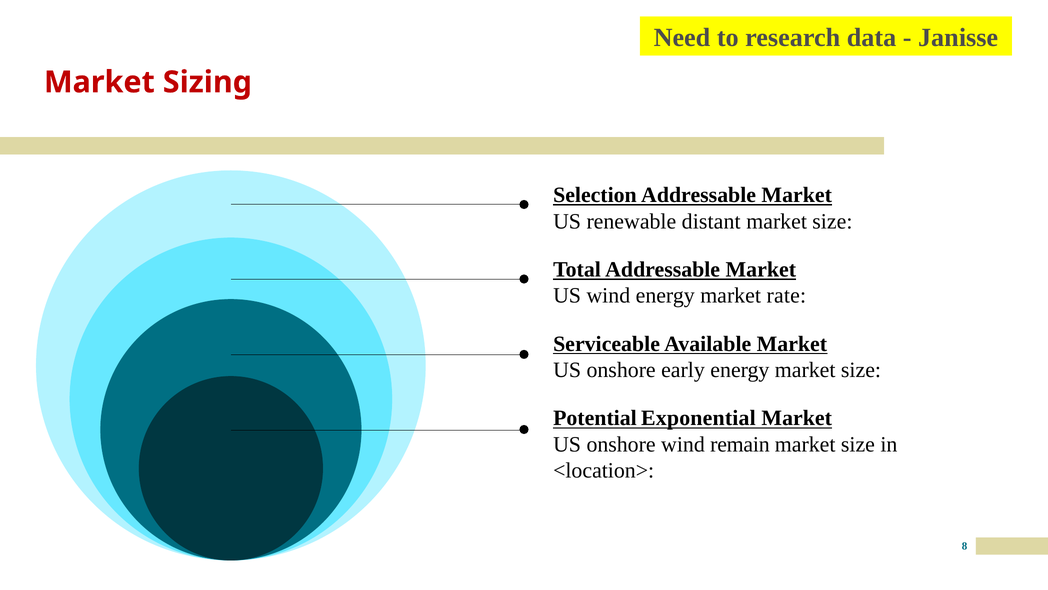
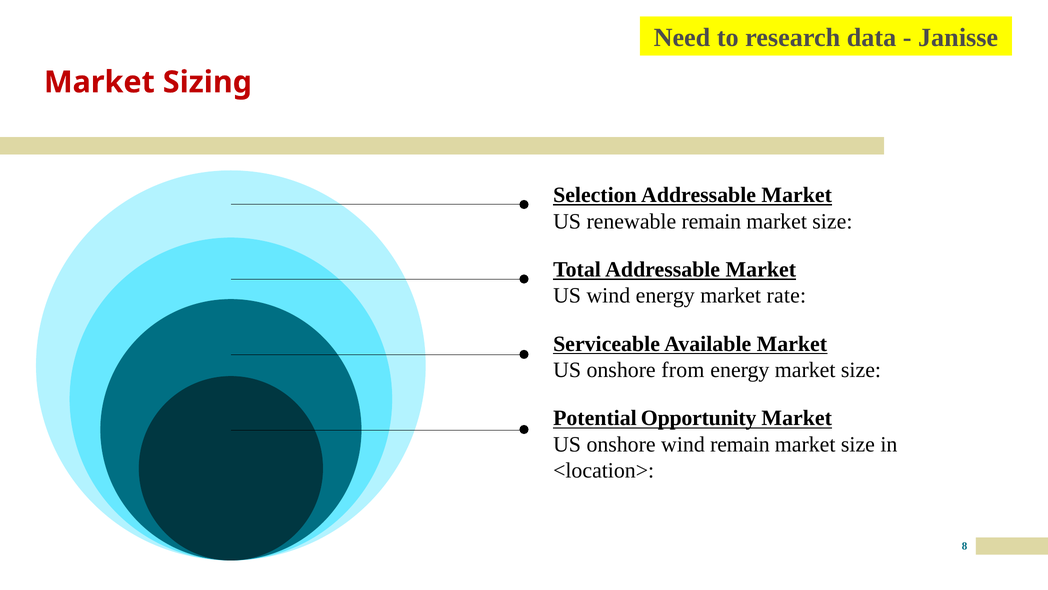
renewable distant: distant -> remain
early: early -> from
Exponential: Exponential -> Opportunity
